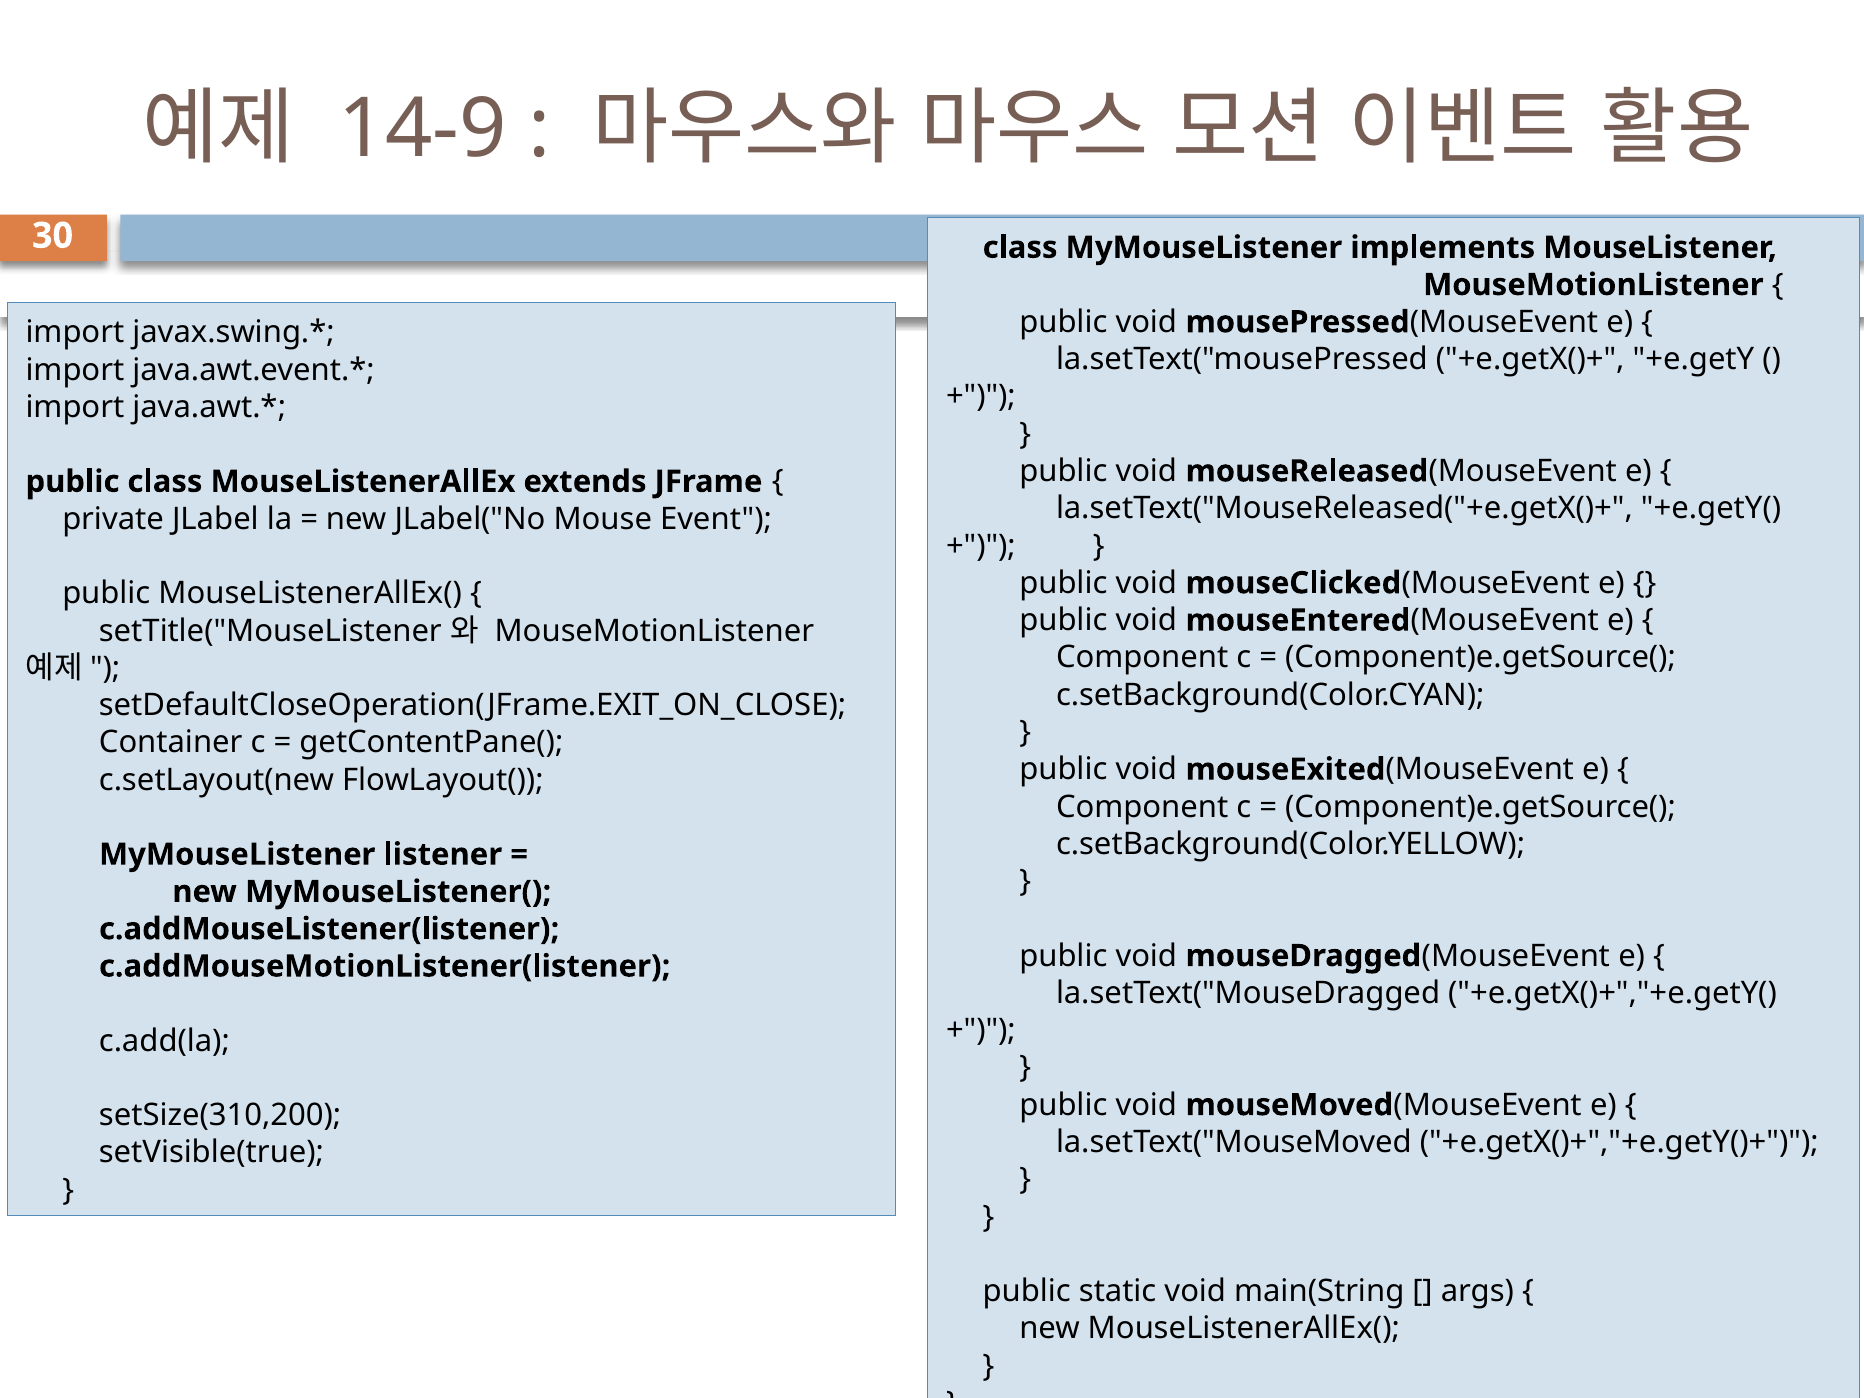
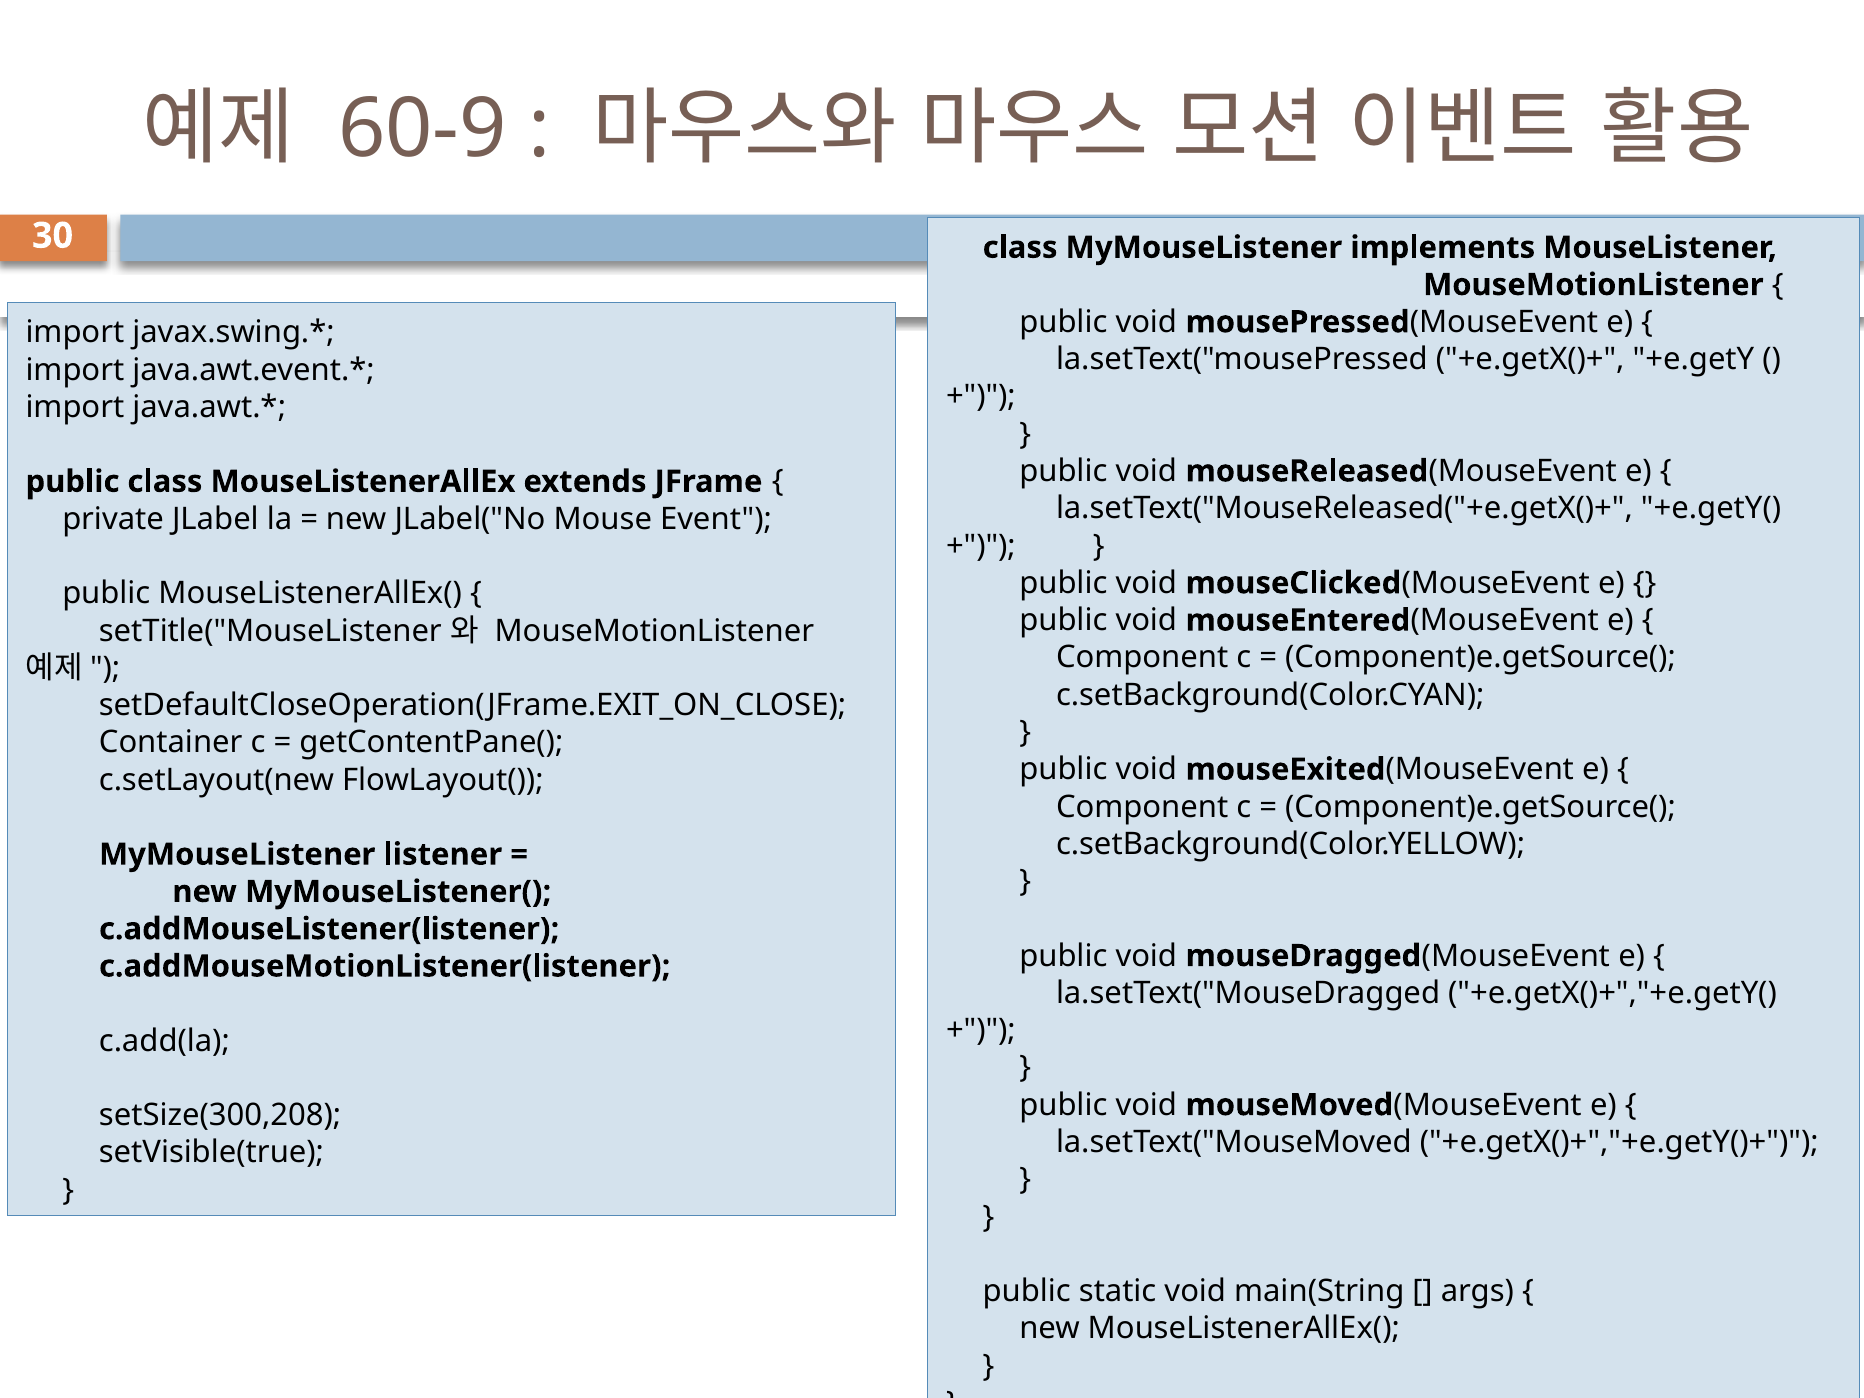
14-9: 14-9 -> 60-9
setSize(310,200: setSize(310,200 -> setSize(300,208
